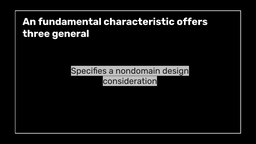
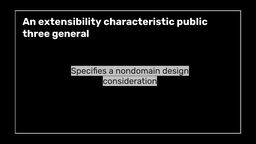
fundamental: fundamental -> extensibility
offers: offers -> public
